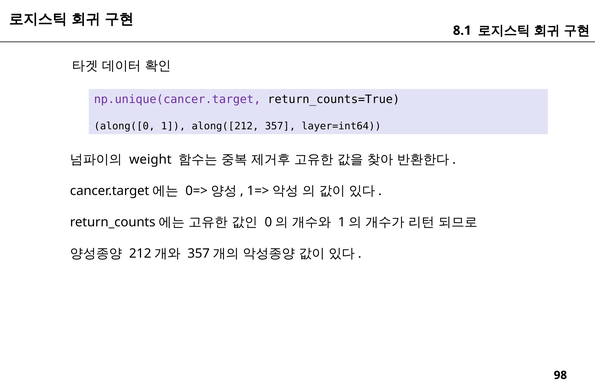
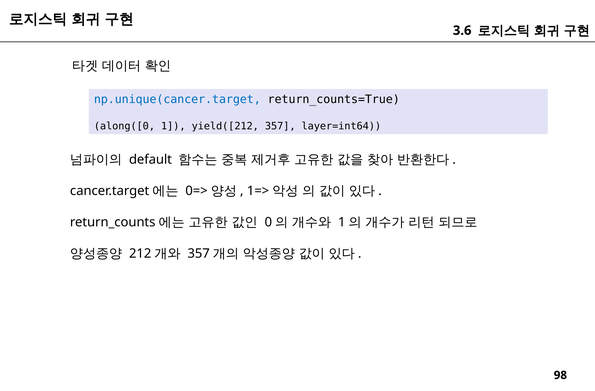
8.1: 8.1 -> 3.6
np.unique(cancer.target colour: purple -> blue
along([212: along([212 -> yield([212
weight: weight -> default
